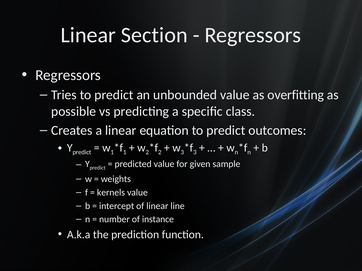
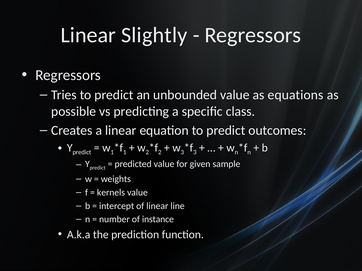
Section: Section -> Slightly
overfitting: overfitting -> equations
